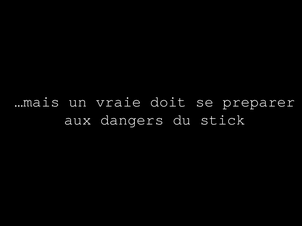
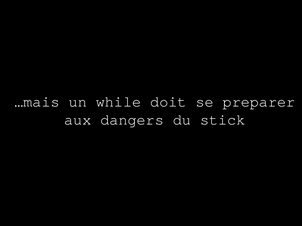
vraie: vraie -> while
